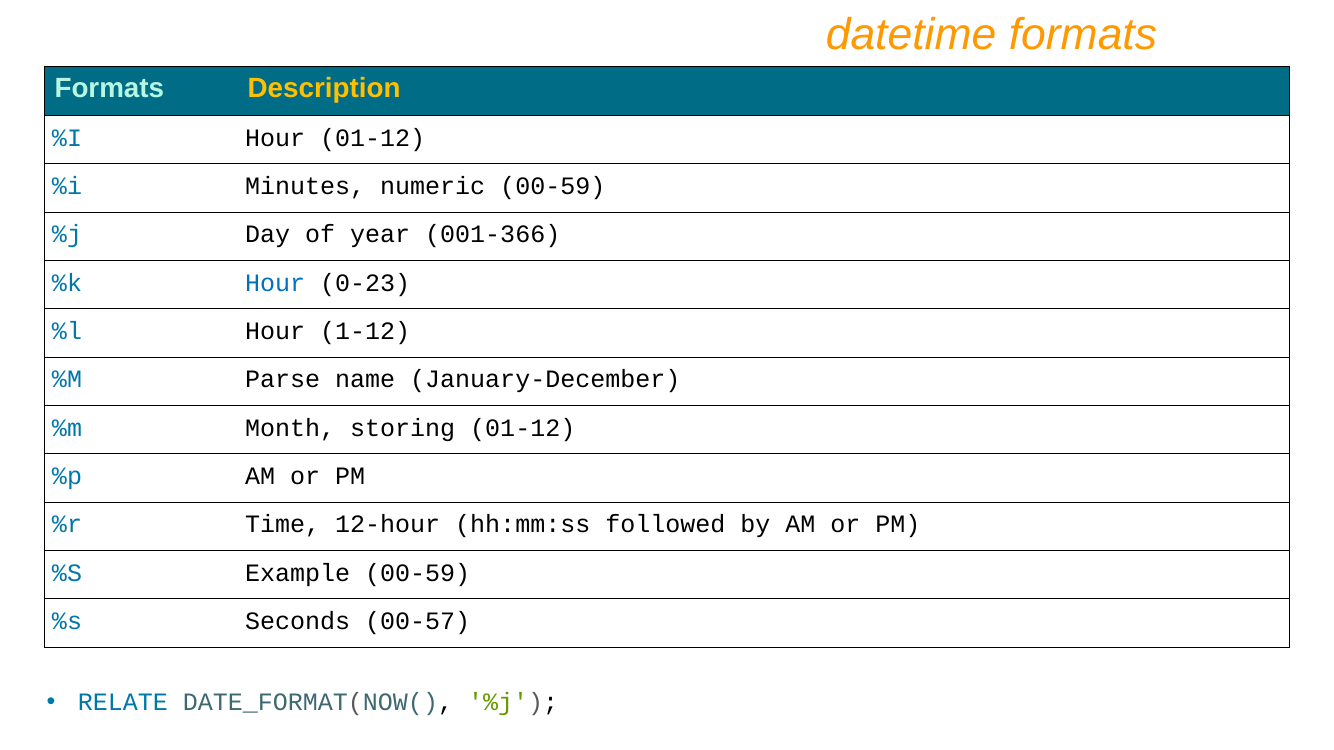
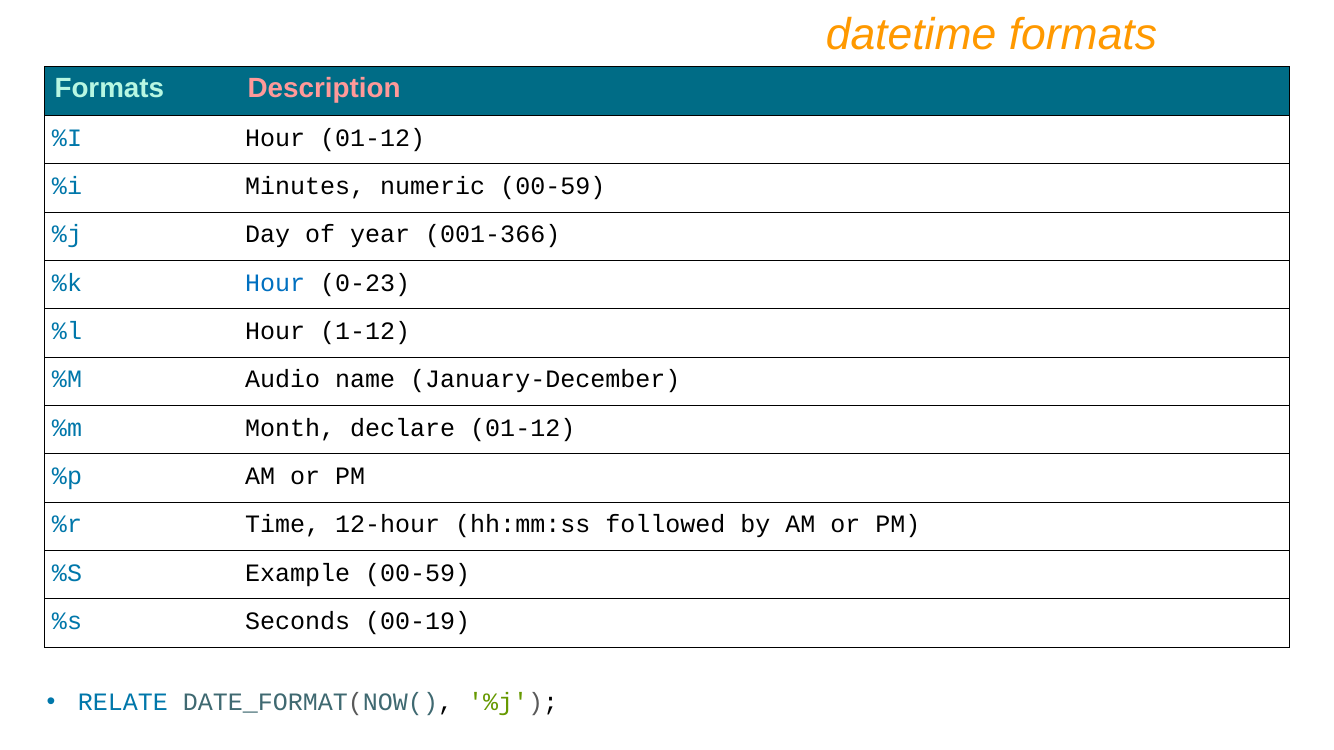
Description colour: yellow -> pink
Parse: Parse -> Audio
storing: storing -> declare
00-57: 00-57 -> 00-19
